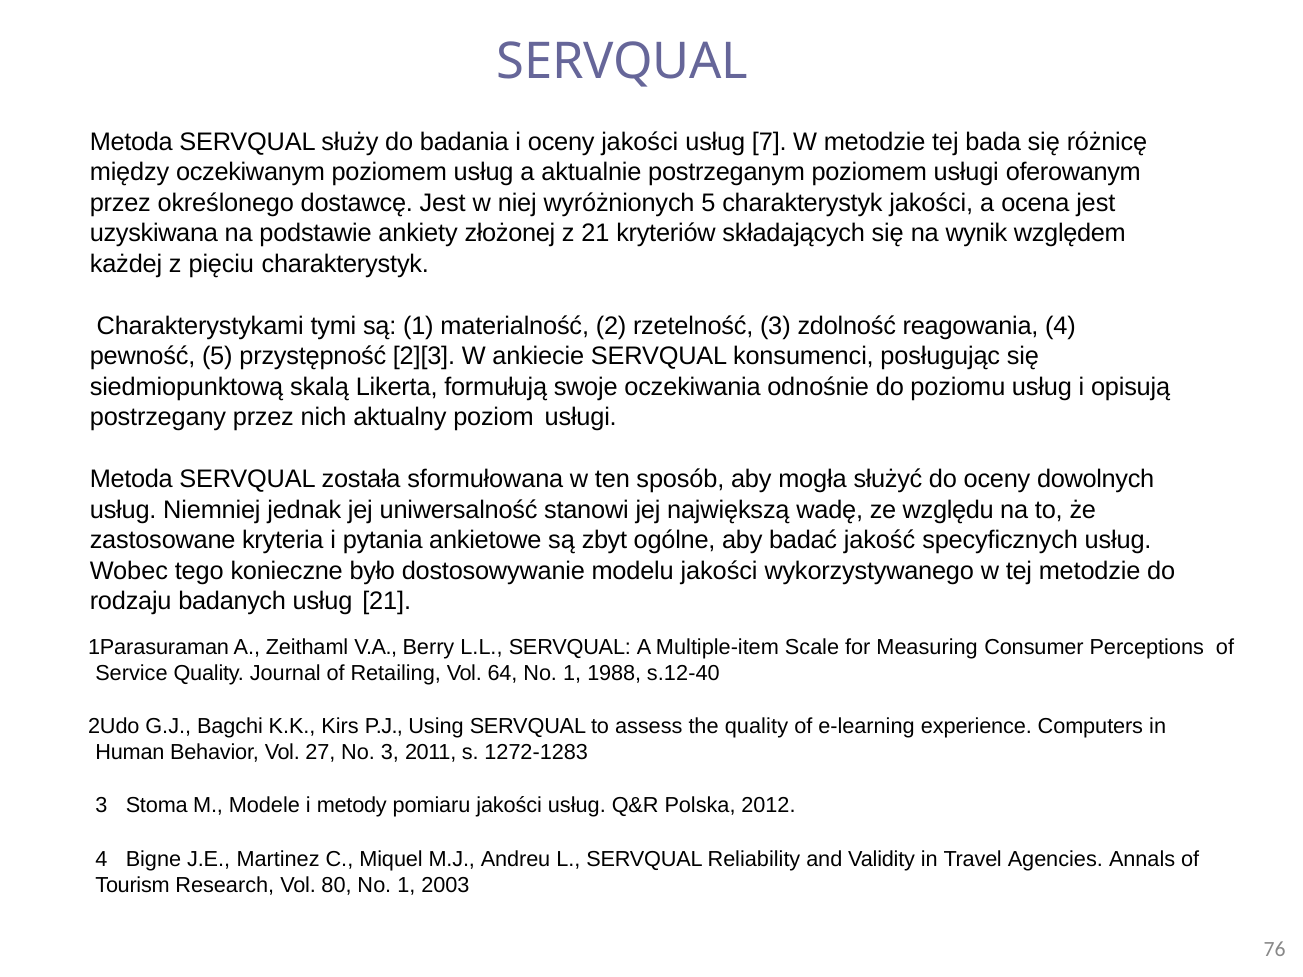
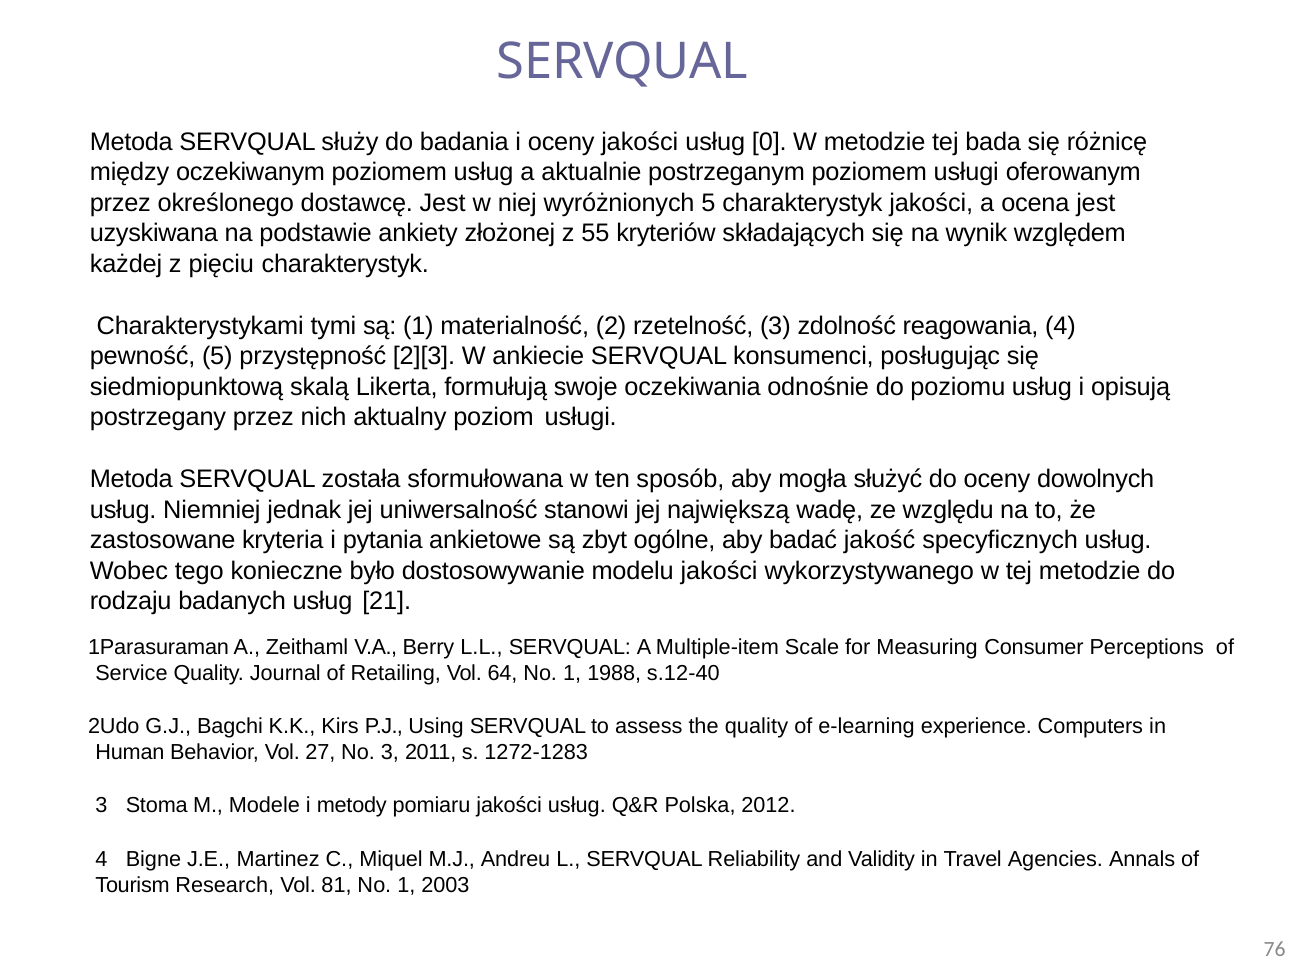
7: 7 -> 0
z 21: 21 -> 55
80: 80 -> 81
